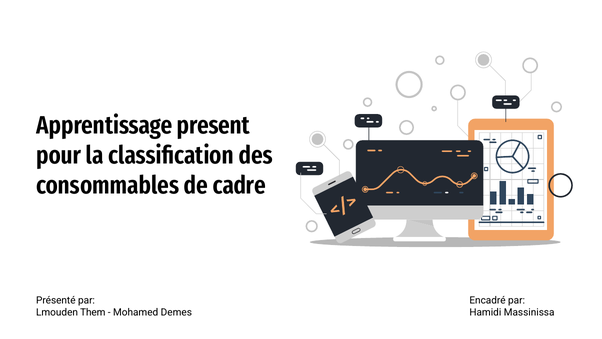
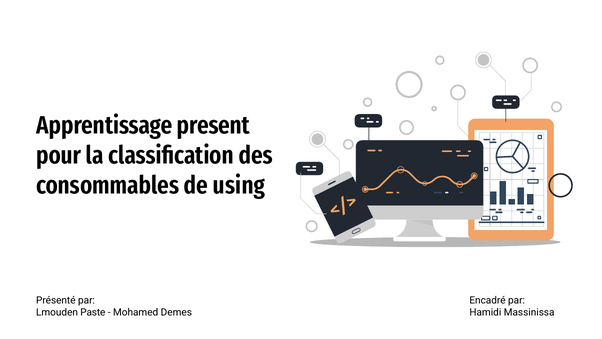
cadre: cadre -> using
Them: Them -> Paste
